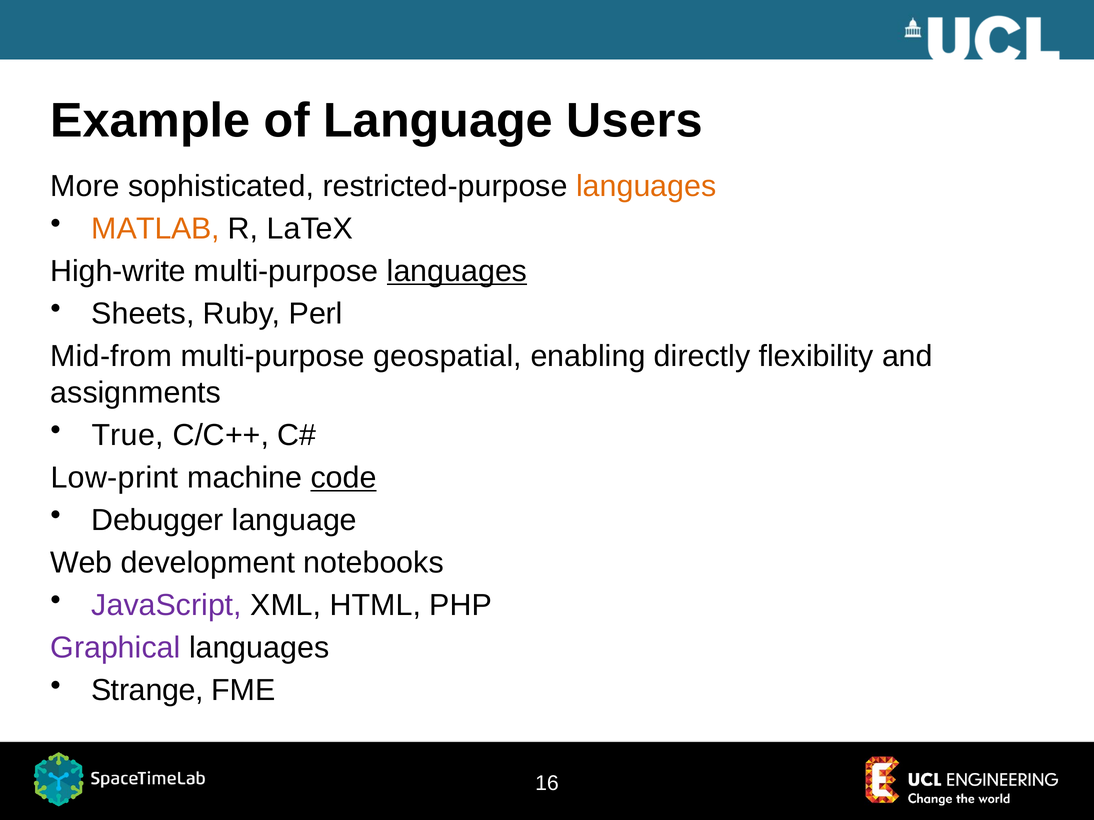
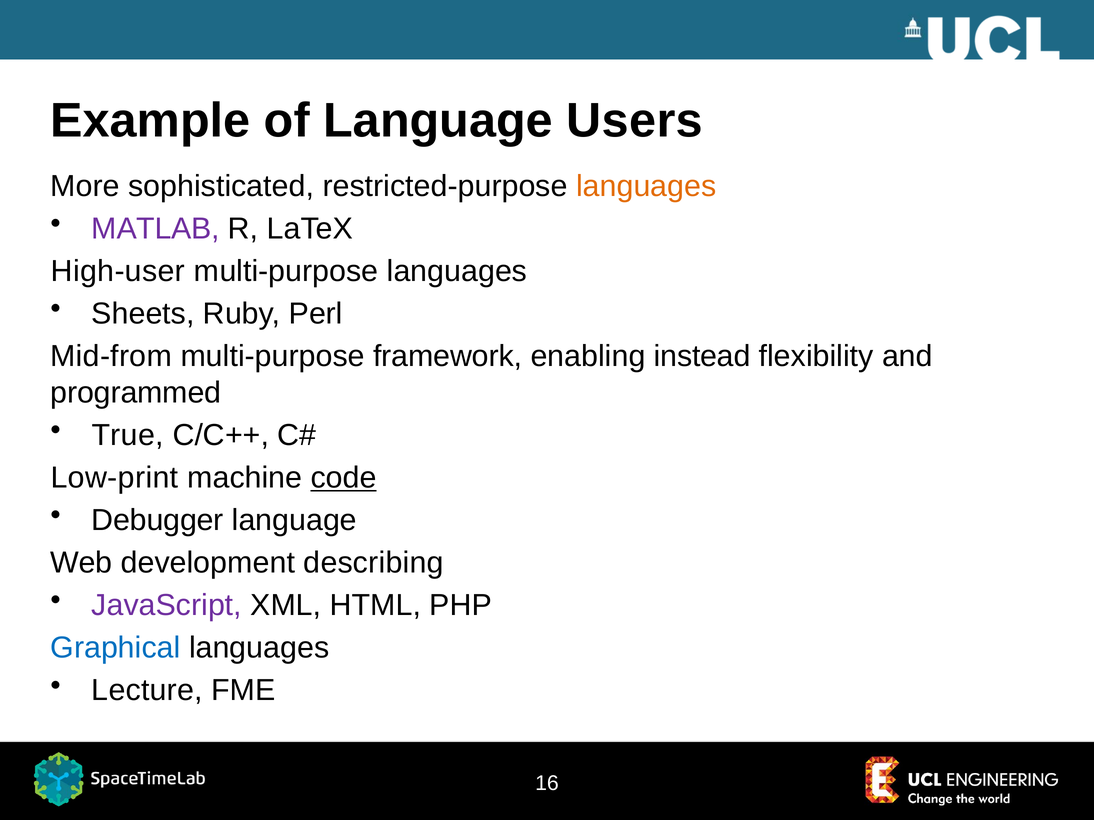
MATLAB colour: orange -> purple
High-write: High-write -> High-user
languages at (457, 271) underline: present -> none
geospatial: geospatial -> framework
directly: directly -> instead
assignments: assignments -> programmed
notebooks: notebooks -> describing
Graphical colour: purple -> blue
Strange: Strange -> Lecture
